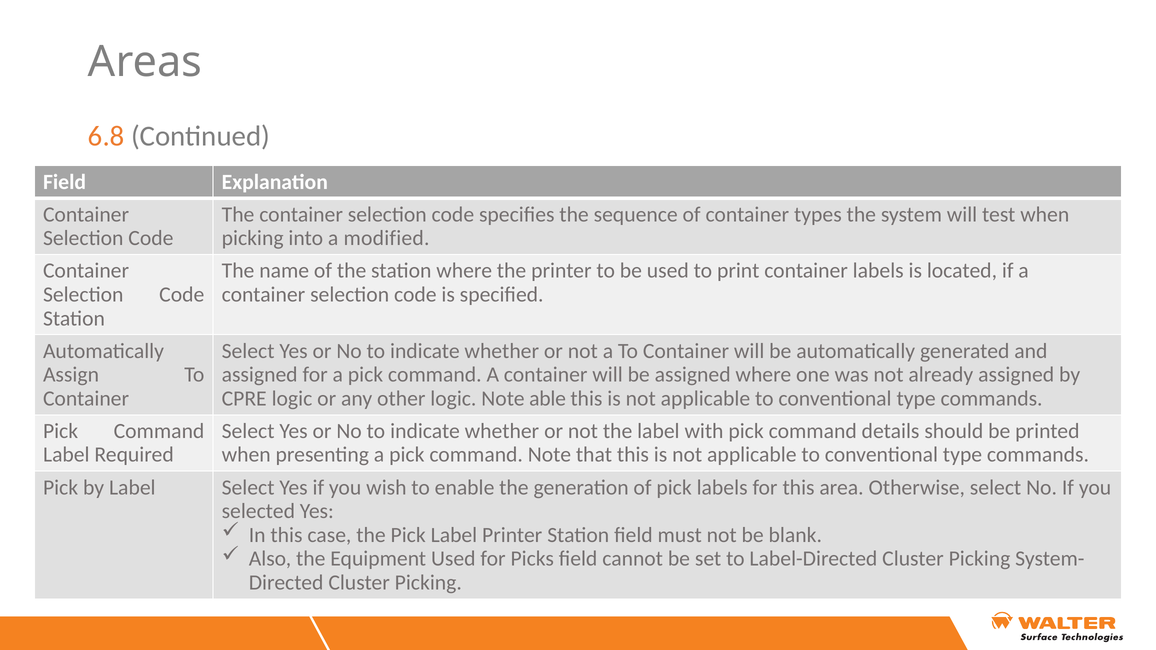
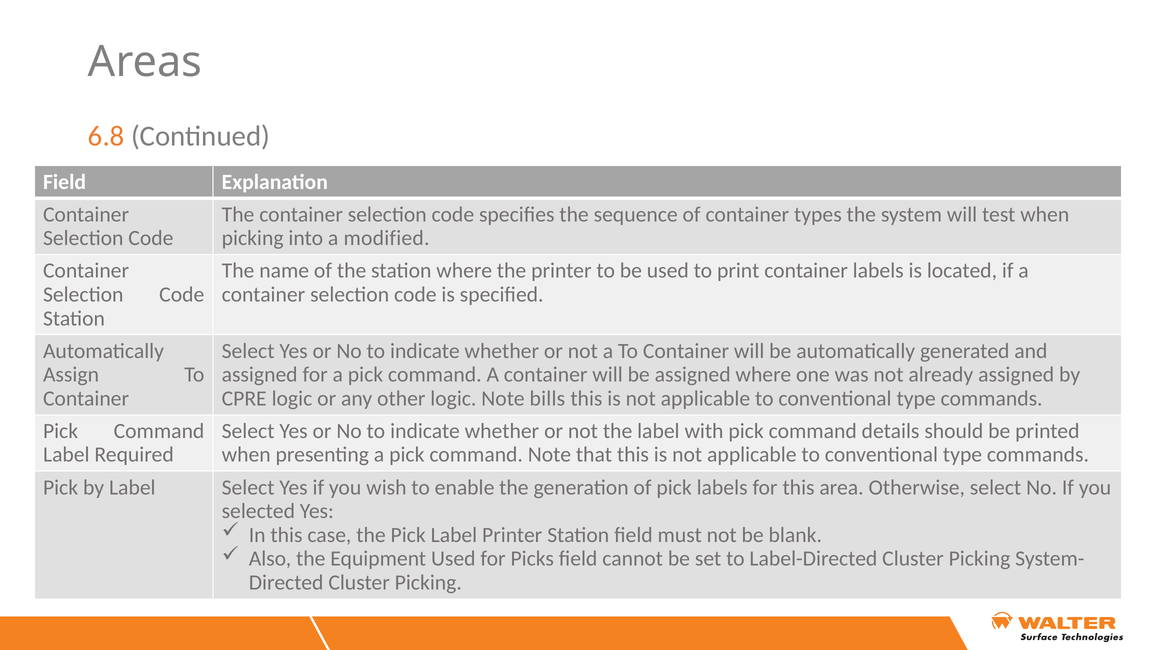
able: able -> bills
